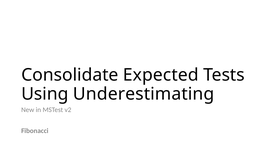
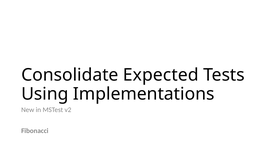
Underestimating: Underestimating -> Implementations
